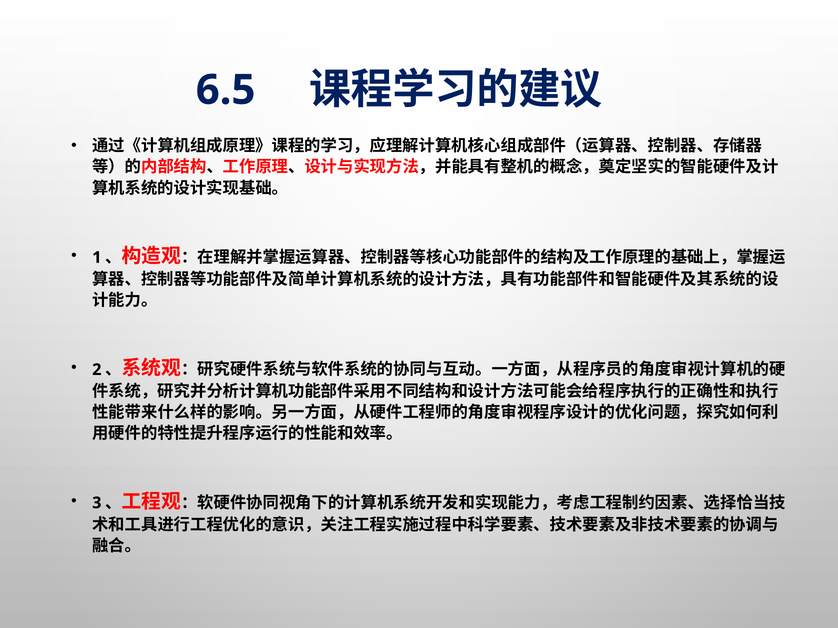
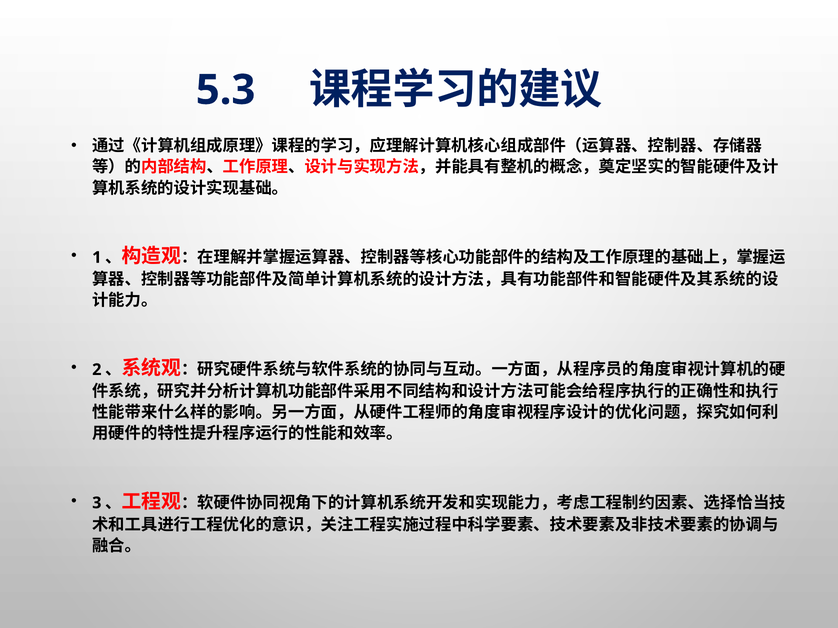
6.5: 6.5 -> 5.3
